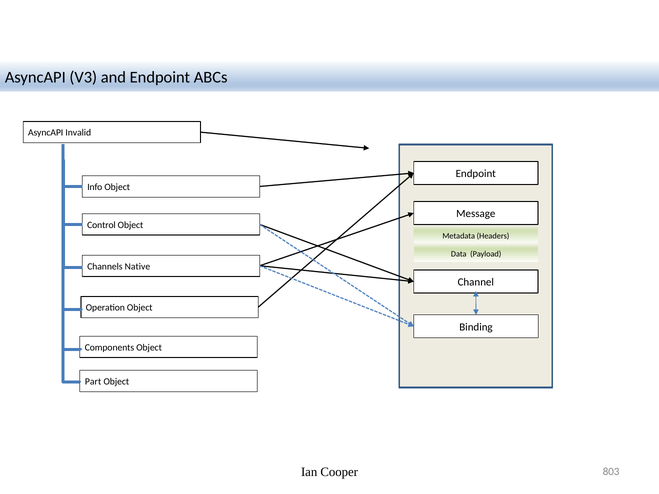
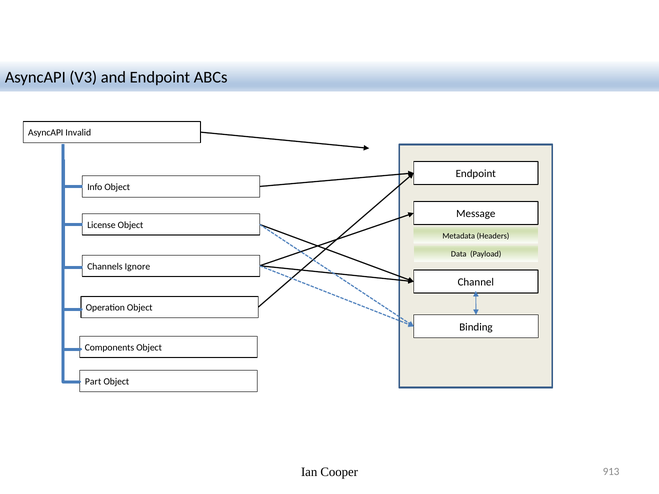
Control: Control -> License
Native: Native -> Ignore
803: 803 -> 913
